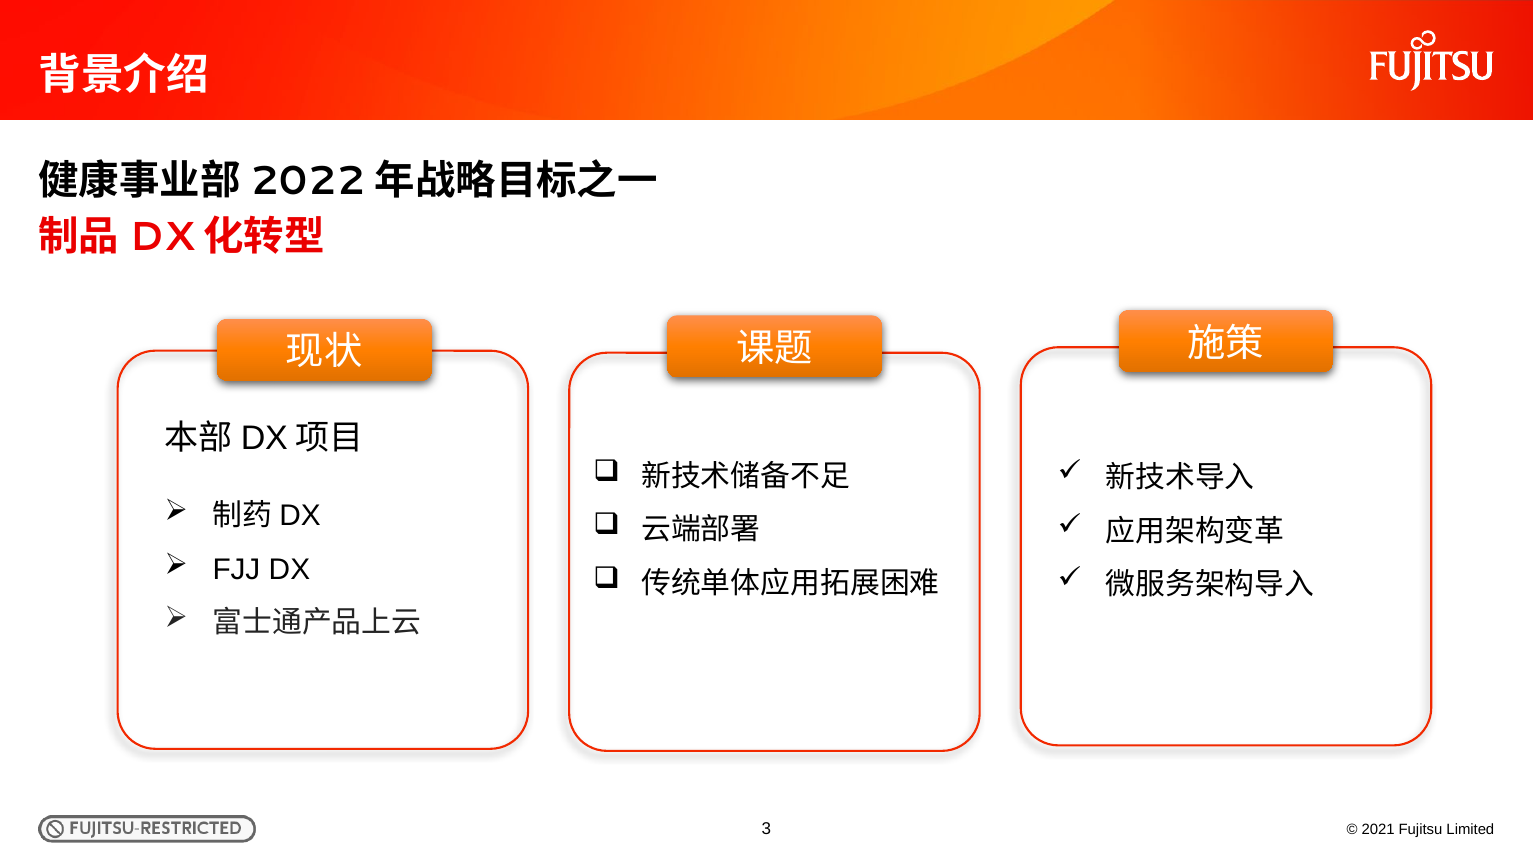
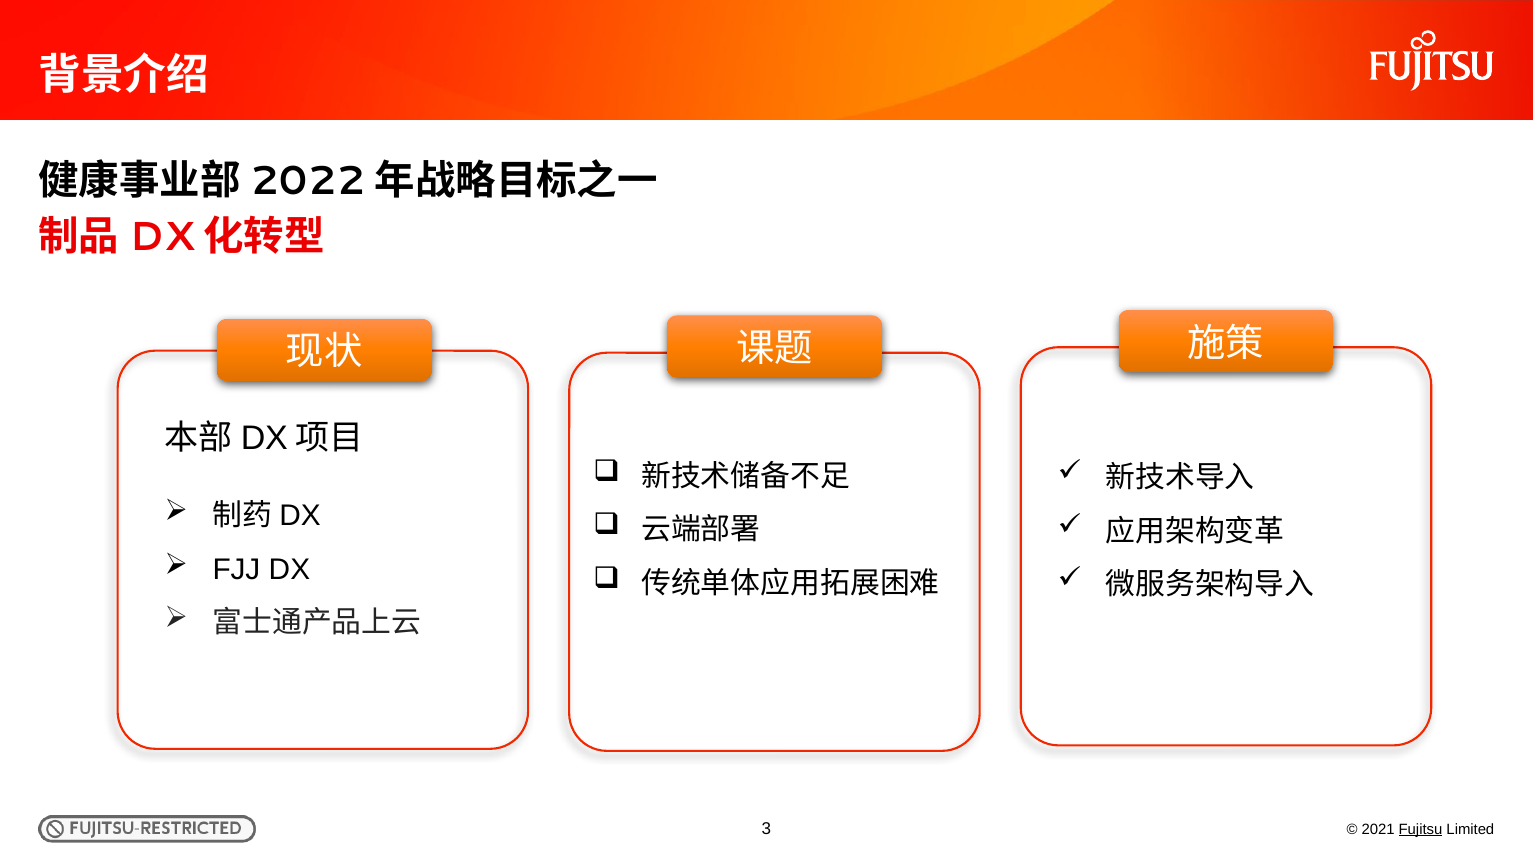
Fujitsu underline: none -> present
